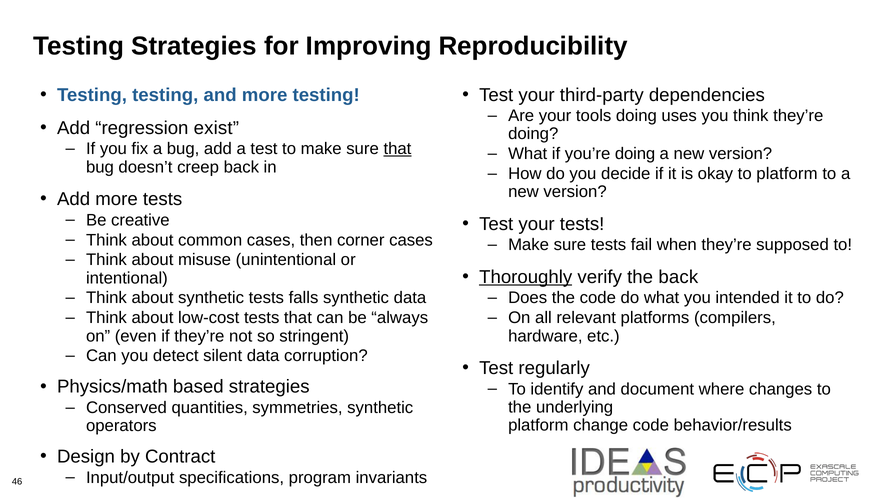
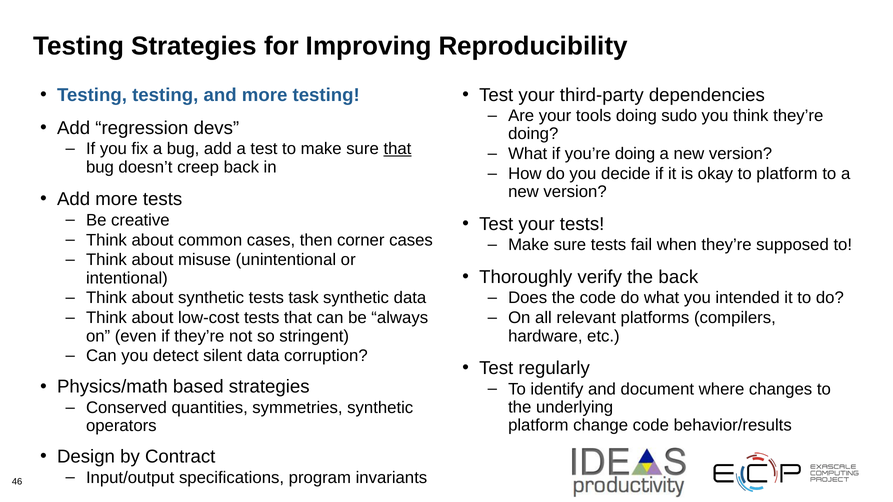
uses: uses -> sudo
exist: exist -> devs
Thoroughly underline: present -> none
falls: falls -> task
